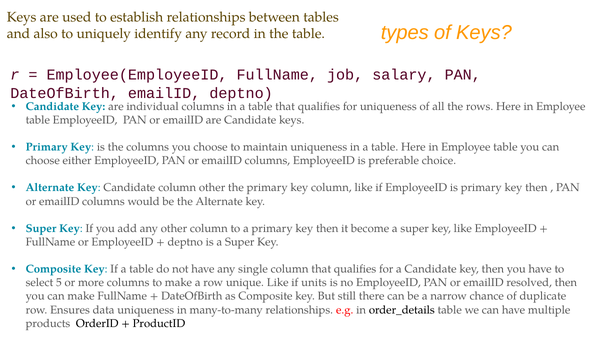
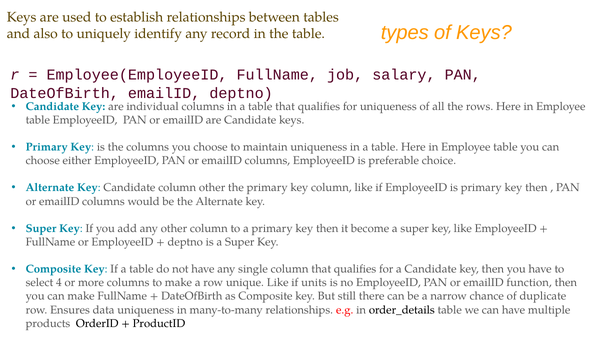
5: 5 -> 4
resolved: resolved -> function
